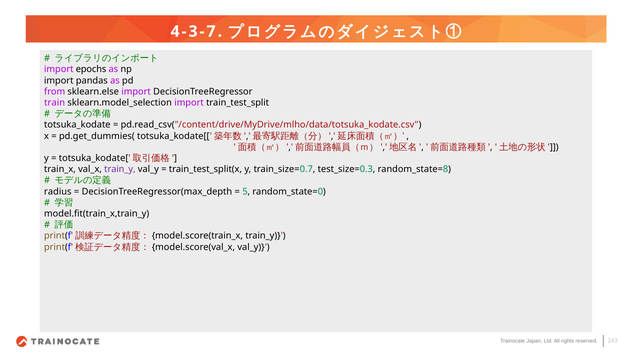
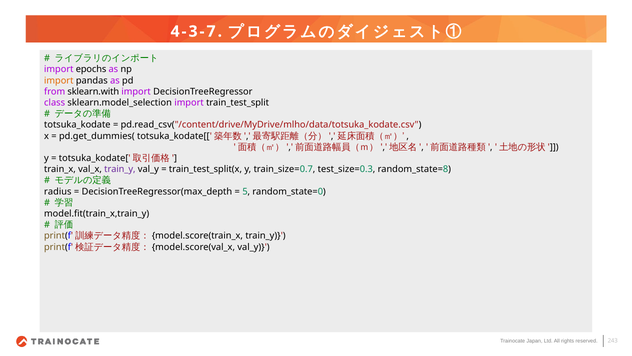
import at (59, 80) colour: black -> orange
sklearn.else: sklearn.else -> sklearn.with
train: train -> class
